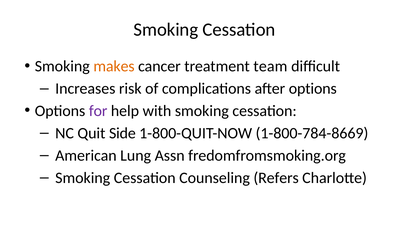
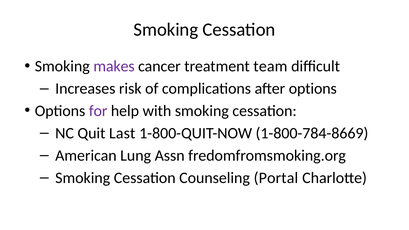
makes colour: orange -> purple
Side: Side -> Last
Refers: Refers -> Portal
